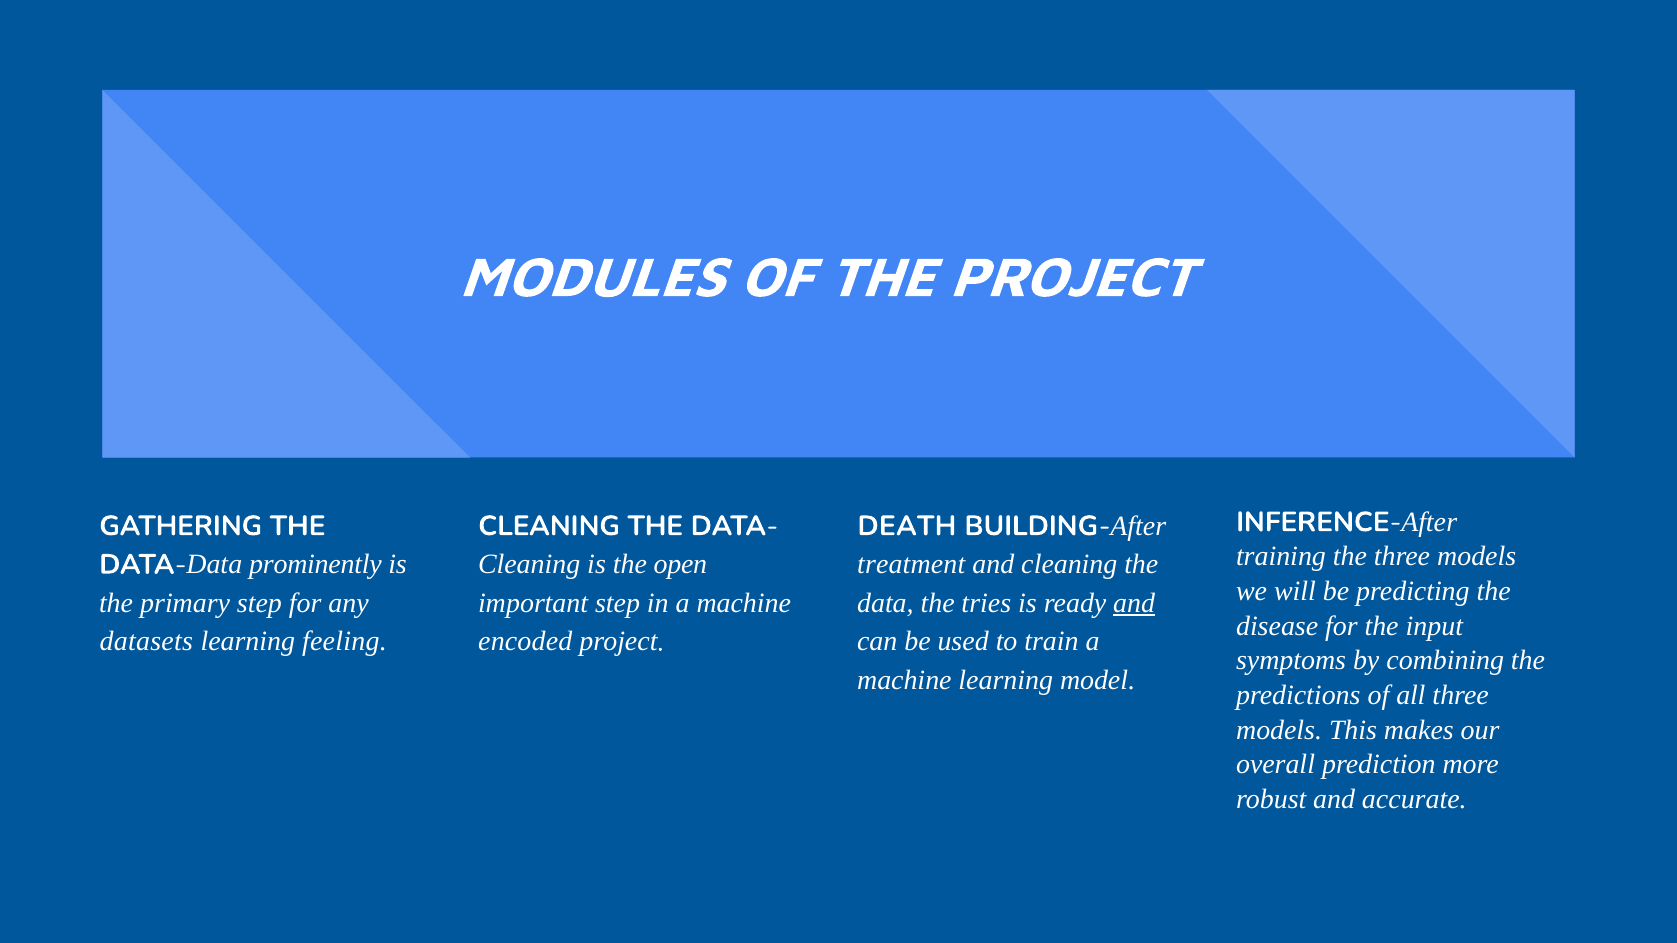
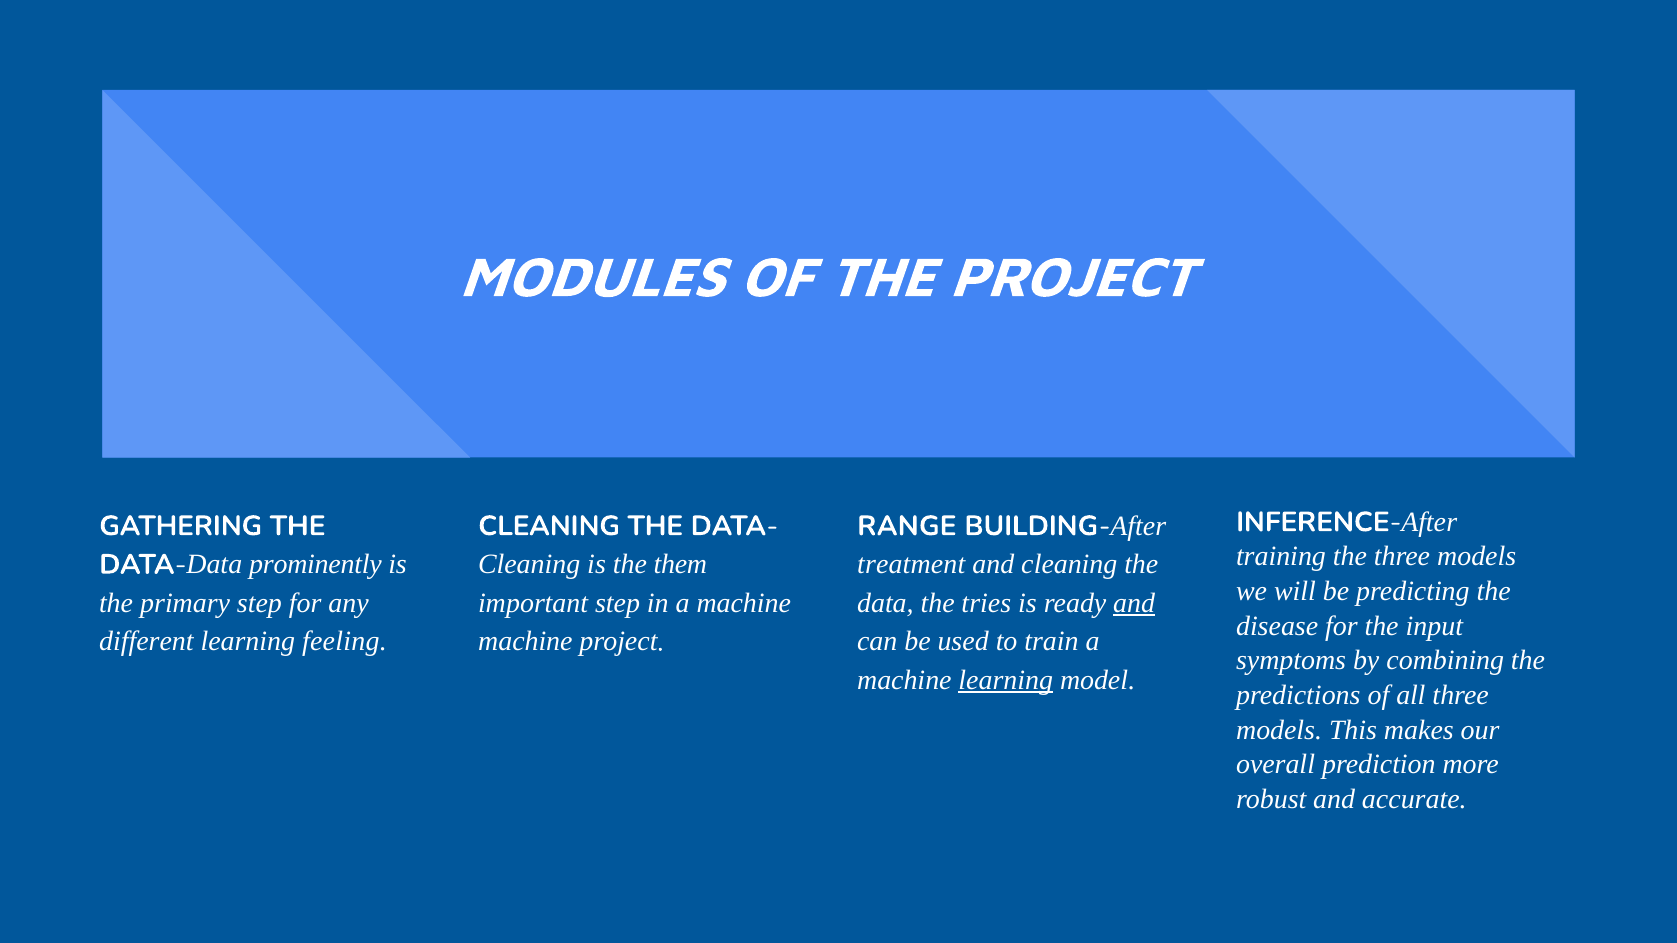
DEATH: DEATH -> RANGE
open: open -> them
datasets: datasets -> different
encoded at (525, 642): encoded -> machine
learning at (1006, 680) underline: none -> present
